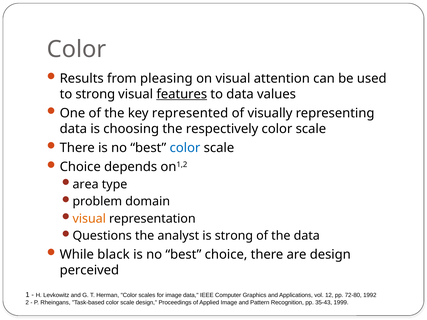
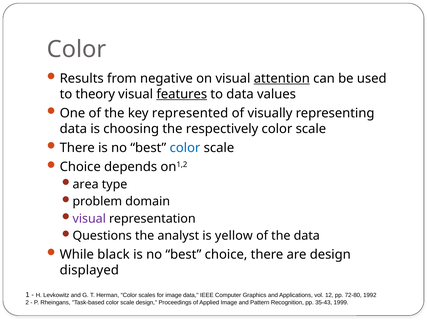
pleasing: pleasing -> negative
attention underline: none -> present
to strong: strong -> theory
visual at (89, 219) colour: orange -> purple
is strong: strong -> yellow
perceived: perceived -> displayed
